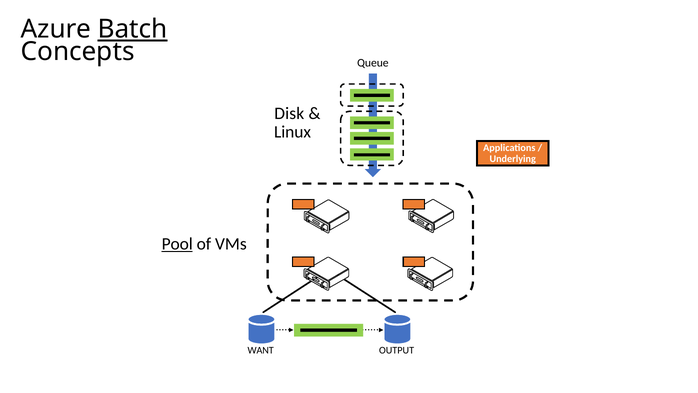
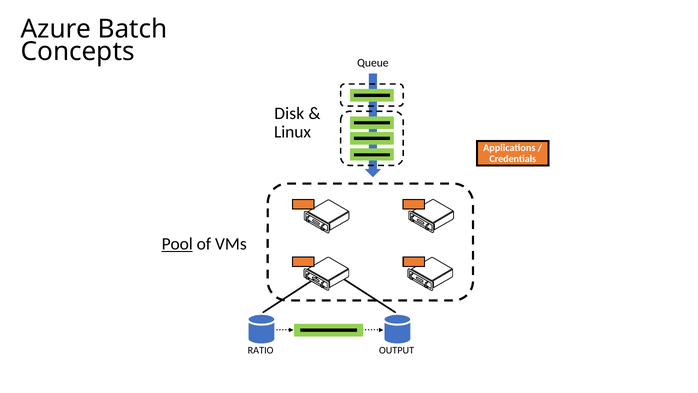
Batch underline: present -> none
Underlying: Underlying -> Credentials
WANT: WANT -> RATIO
